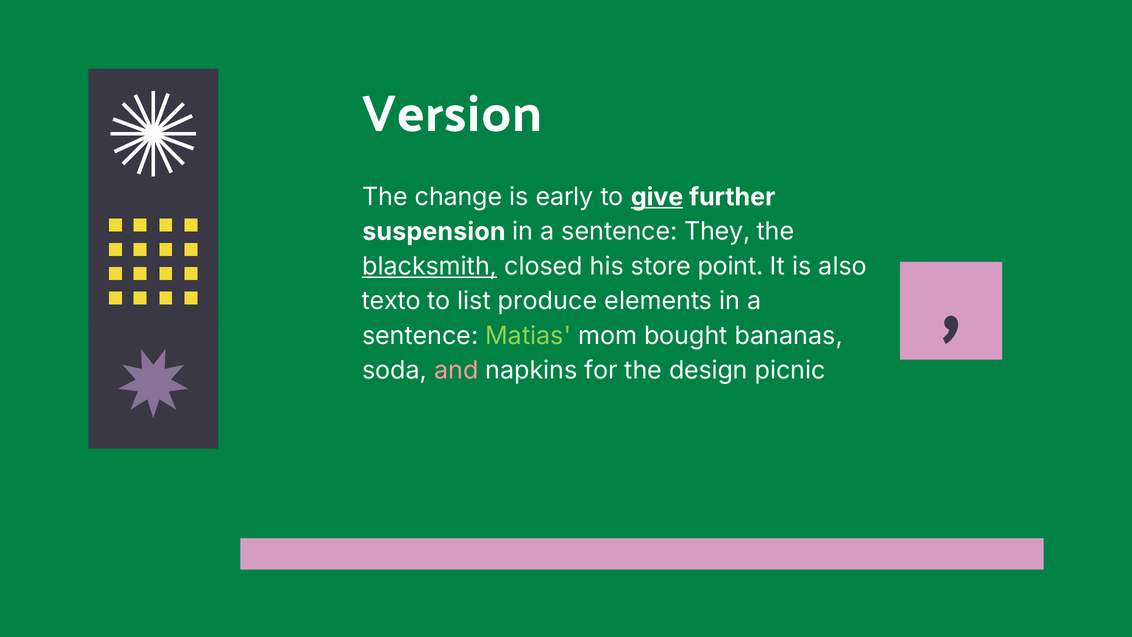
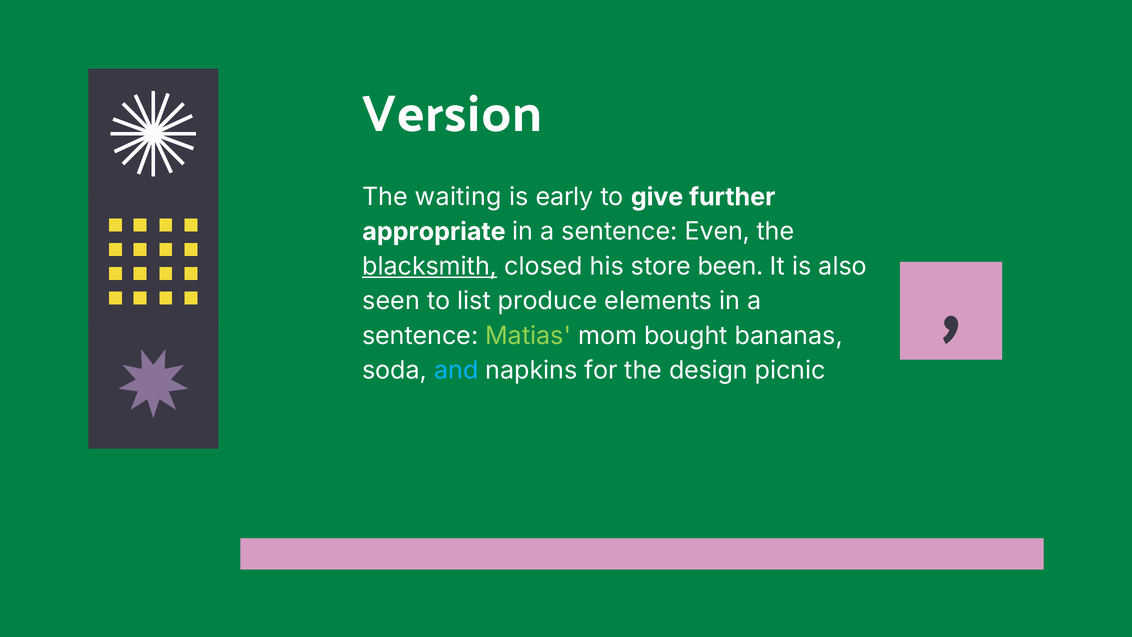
change: change -> waiting
give underline: present -> none
suspension: suspension -> appropriate
They: They -> Even
point: point -> been
texto: texto -> seen
and colour: pink -> light blue
